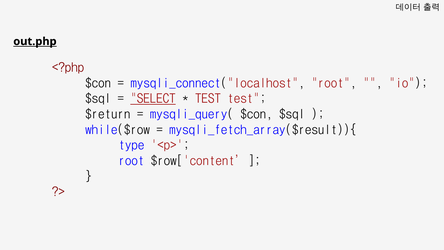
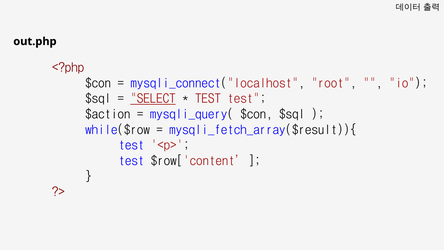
out.php underline: present -> none
$return: $return -> $action
type at (131, 145): type -> test
root at (131, 161): root -> test
